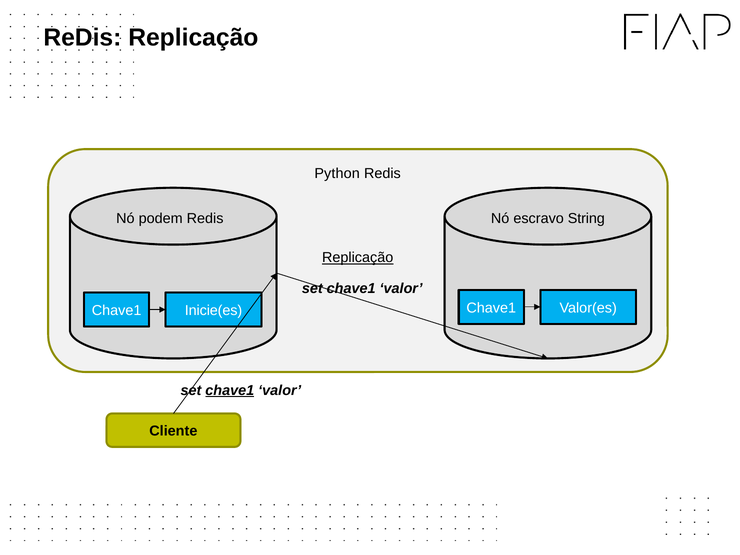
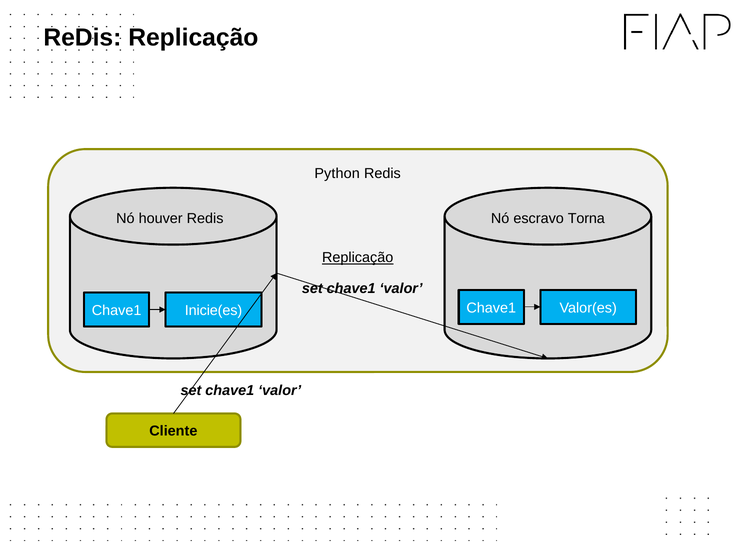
podem: podem -> houver
String: String -> Torna
chave1 at (230, 390) underline: present -> none
